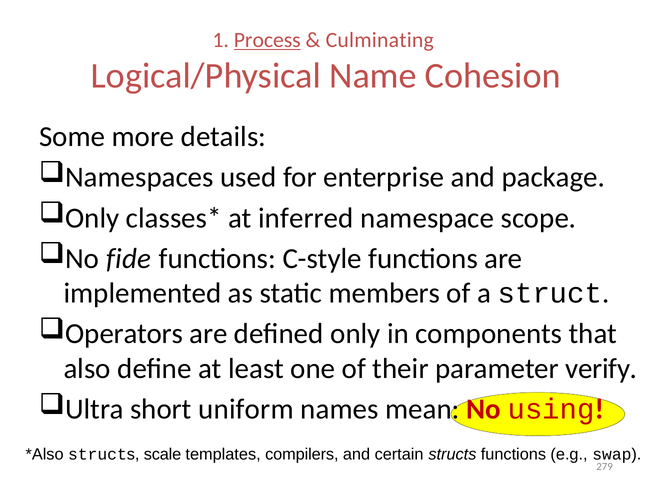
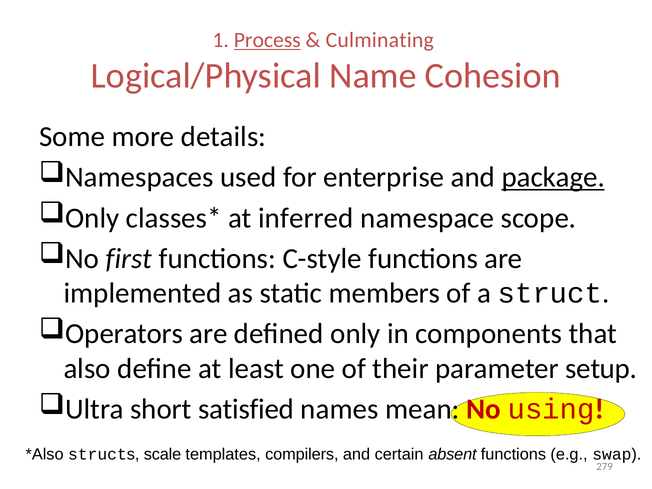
package underline: none -> present
fide: fide -> first
verify: verify -> setup
uniform: uniform -> satisfied
certain structs: structs -> absent
